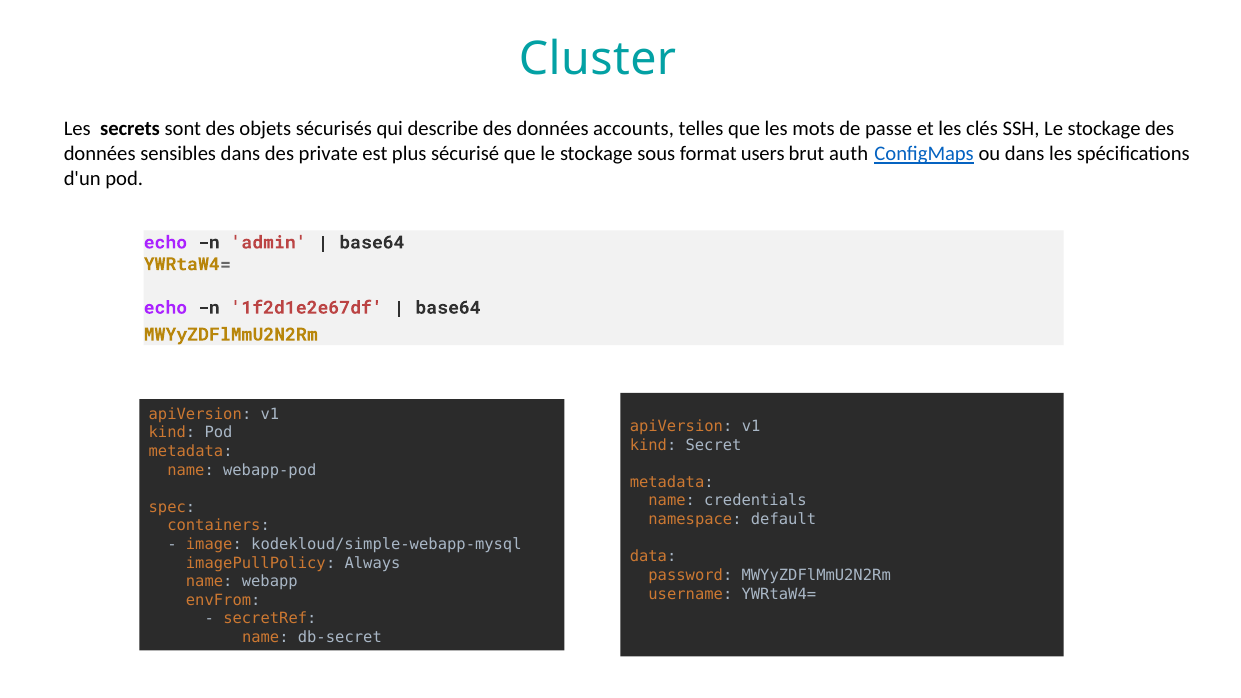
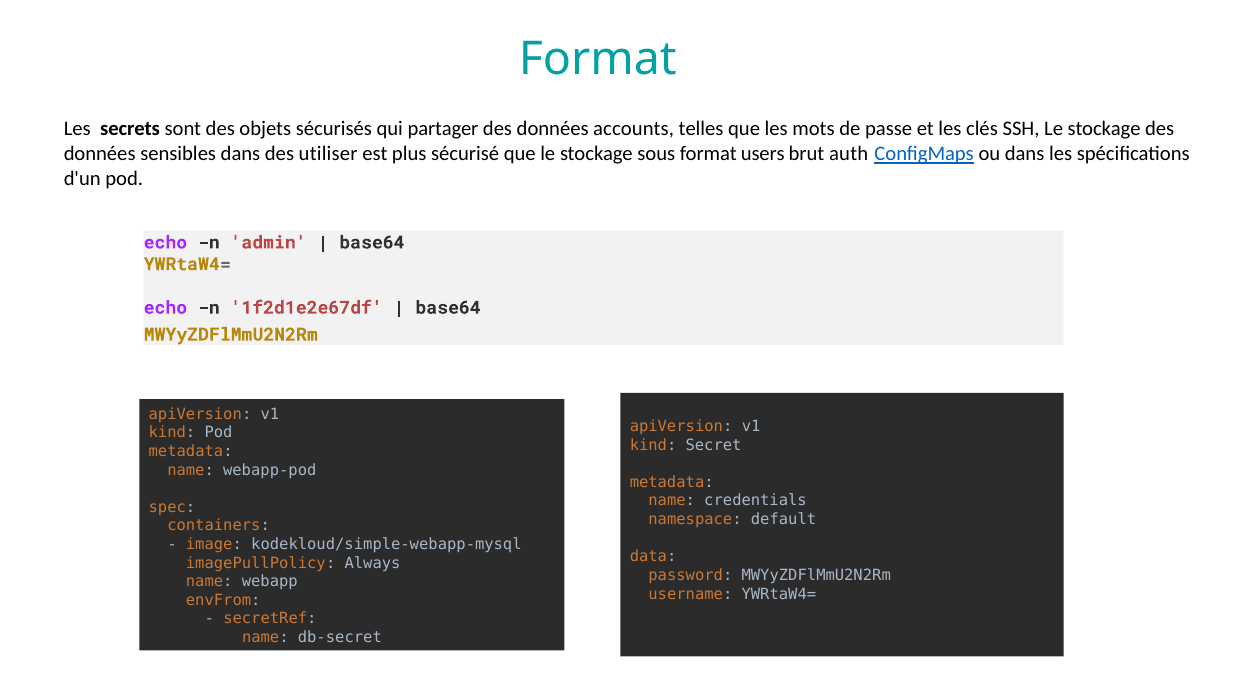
Cluster at (598, 59): Cluster -> Format
describe: describe -> partager
private: private -> utiliser
